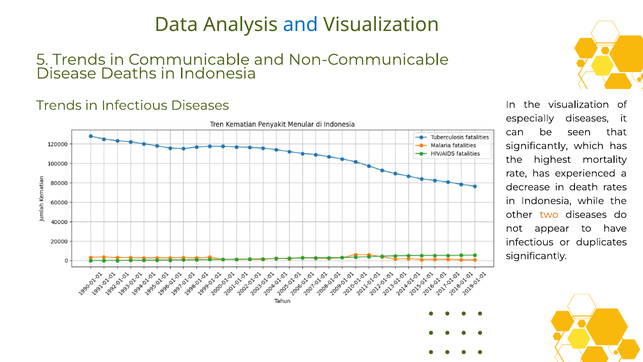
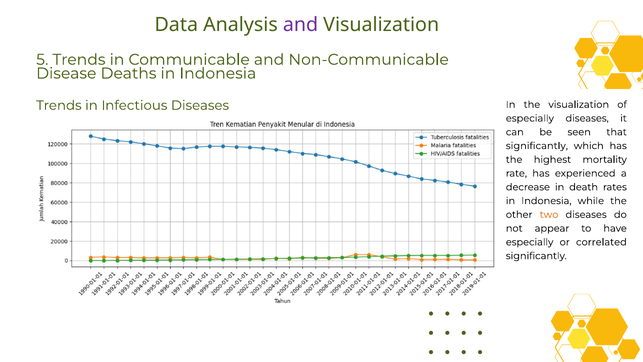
and at (301, 25) colour: blue -> purple
infectious at (530, 242): infectious -> especially
duplicates: duplicates -> correlated
